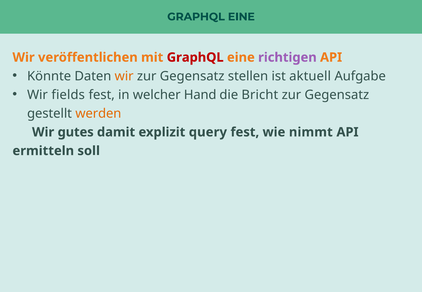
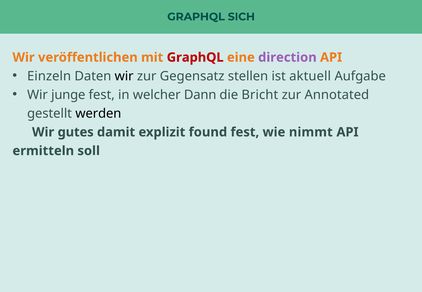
EINE at (241, 17): EINE -> SICH
richtigen: richtigen -> direction
Könnte: Könnte -> Einzeln
wir at (124, 76) colour: orange -> black
fields: fields -> junge
Hand: Hand -> Dann
Gegensatz at (337, 95): Gegensatz -> Annotated
werden colour: orange -> black
query: query -> found
